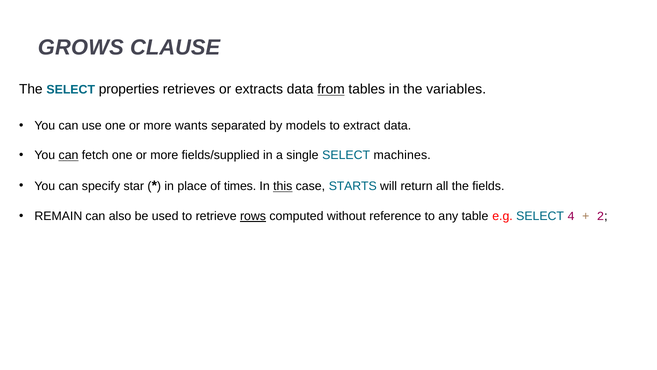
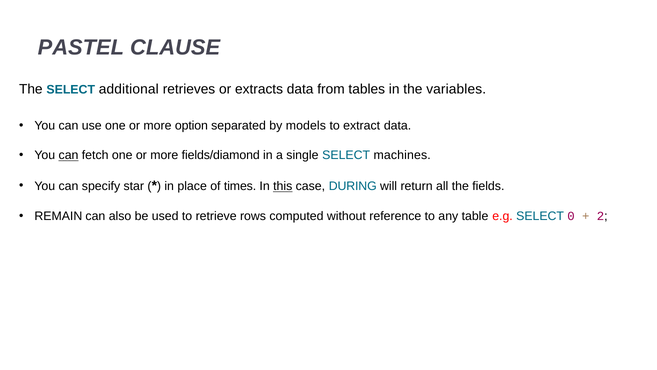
GROWS: GROWS -> PASTEL
properties: properties -> additional
from underline: present -> none
wants: wants -> option
fields/supplied: fields/supplied -> fields/diamond
STARTS: STARTS -> DURING
rows underline: present -> none
4: 4 -> 0
